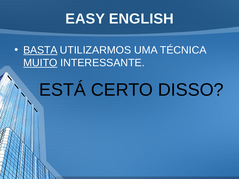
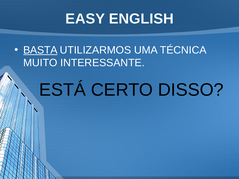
MUITO underline: present -> none
